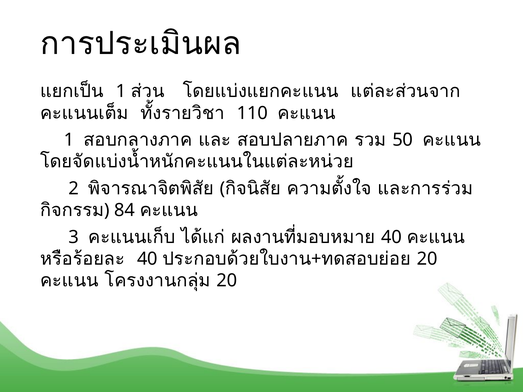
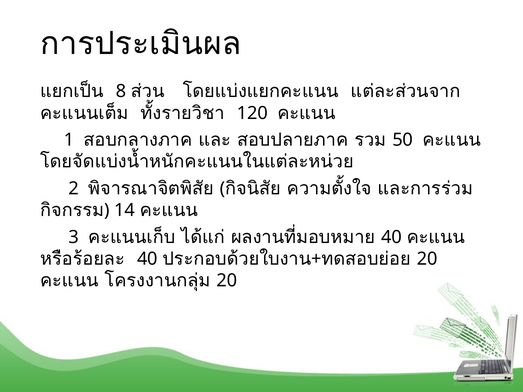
1 at (121, 91): 1 -> 8
110: 110 -> 120
84: 84 -> 14
